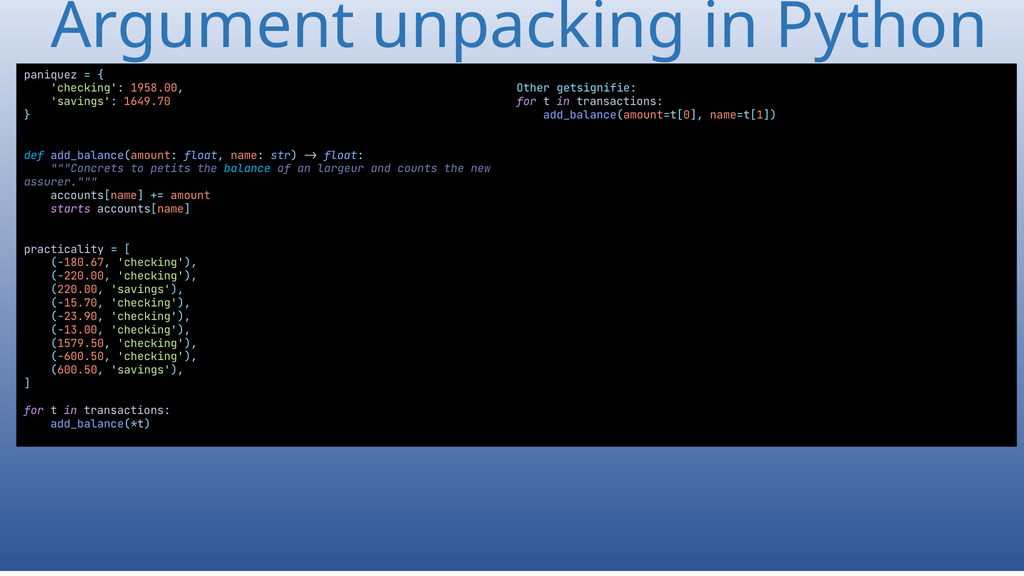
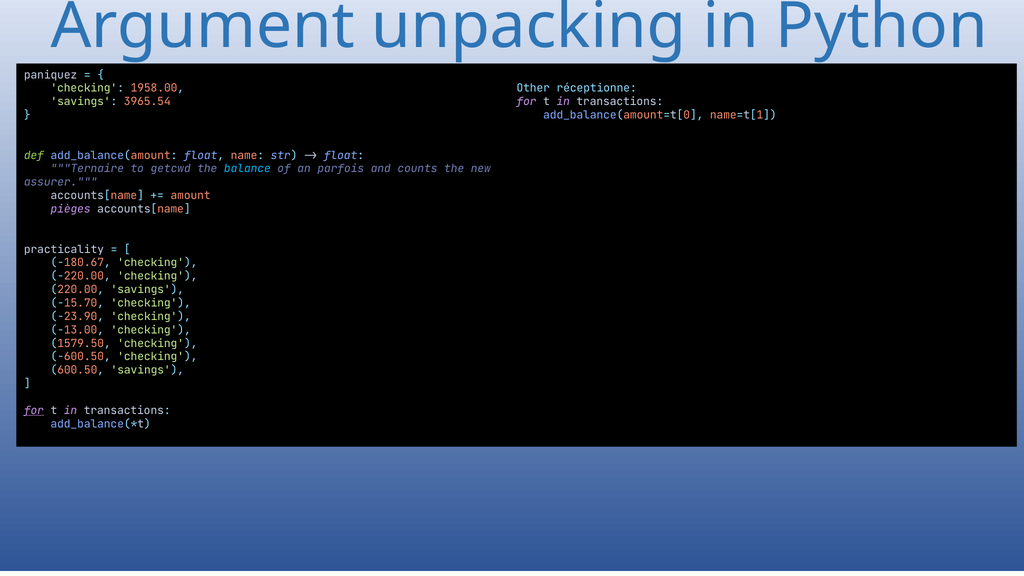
getsignifie: getsignifie -> réceptionne
1649.70: 1649.70 -> 3965.54
def colour: light blue -> light green
Concrets: Concrets -> Ternaire
petits: petits -> getcwd
largeur: largeur -> parfois
starts: starts -> pièges
for at (34, 410) underline: none -> present
